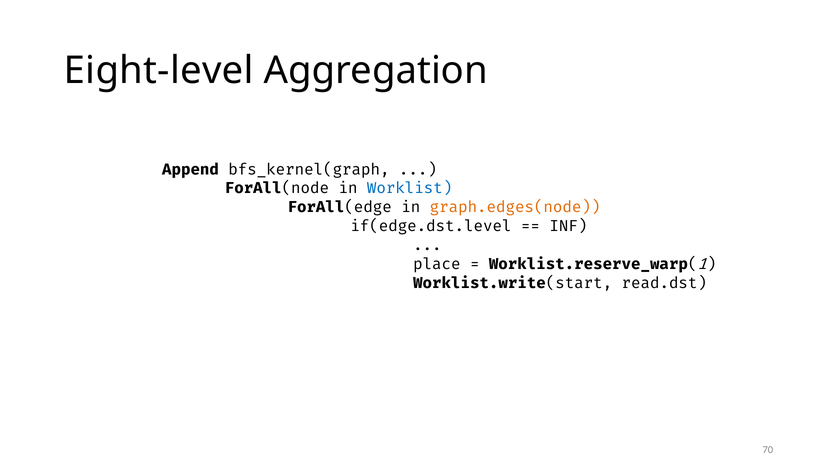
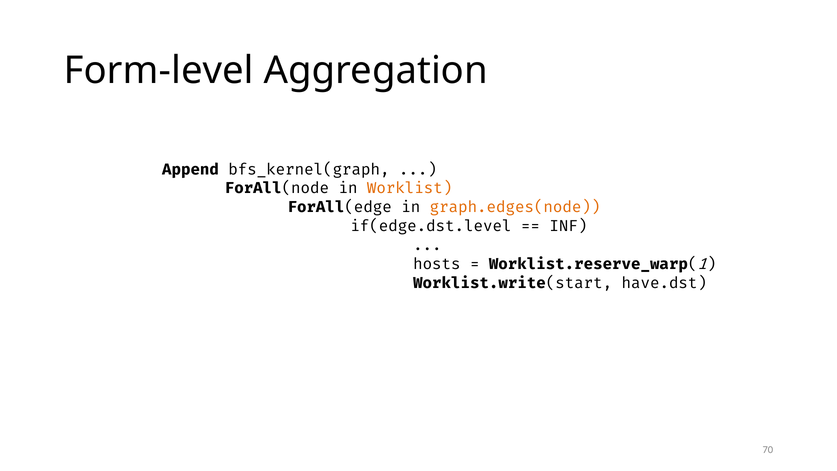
Eight-level: Eight-level -> Form-level
Worklist colour: blue -> orange
place: place -> hosts
read.dst: read.dst -> have.dst
